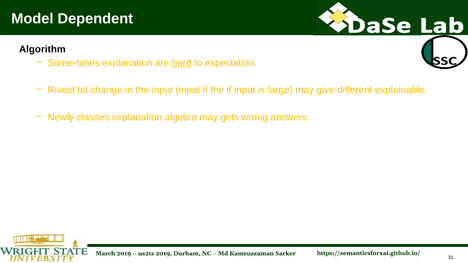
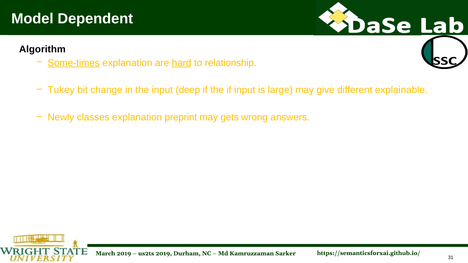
Some-times underline: none -> present
expectation: expectation -> relationship
Rivest: Rivest -> Tukey
input input: input -> deep
algebra: algebra -> preprint
